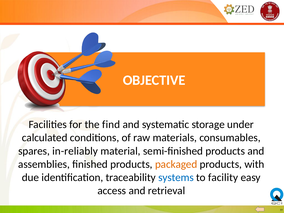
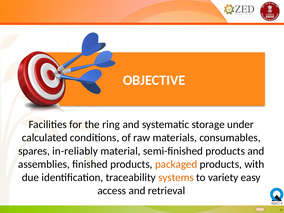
find: find -> ring
systems colour: blue -> orange
facility: facility -> variety
